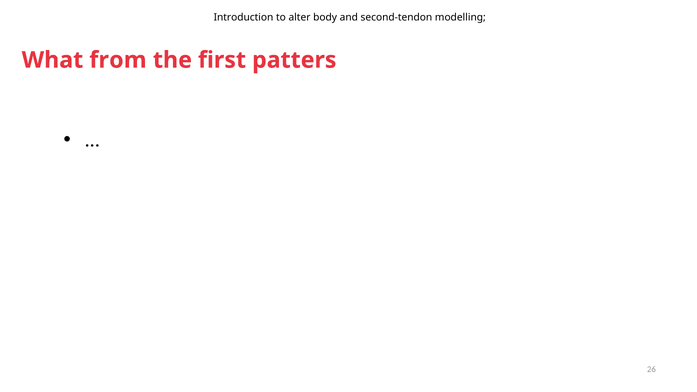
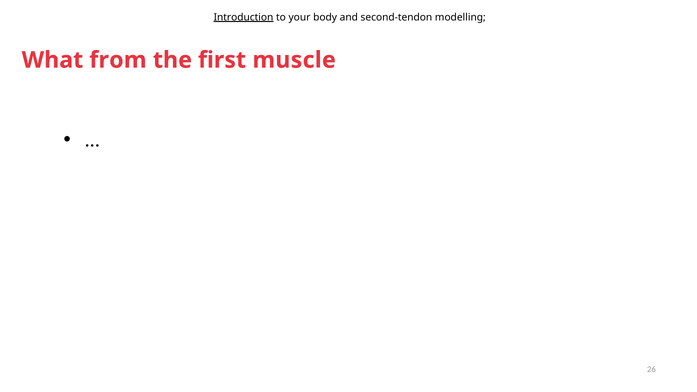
Introduction underline: none -> present
alter: alter -> your
patters: patters -> muscle
